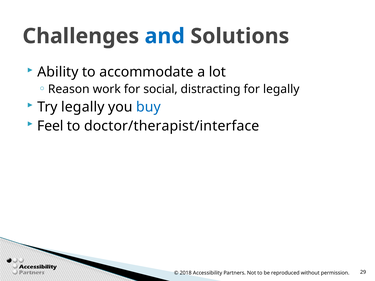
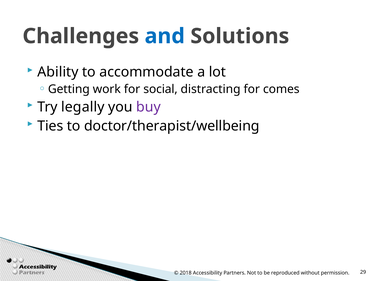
Reason: Reason -> Getting
for legally: legally -> comes
buy colour: blue -> purple
Feel: Feel -> Ties
doctor/therapist/interface: doctor/therapist/interface -> doctor/therapist/wellbeing
